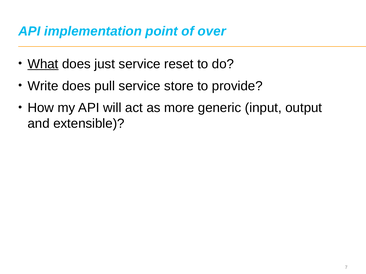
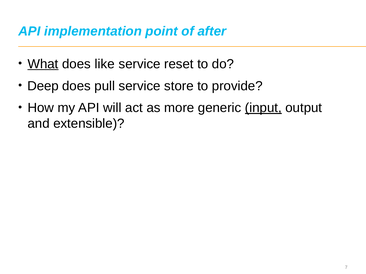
over: over -> after
just: just -> like
Write: Write -> Deep
input underline: none -> present
